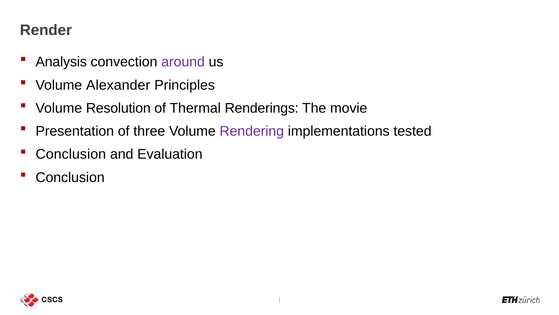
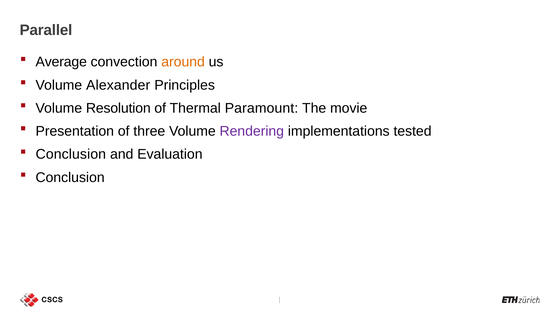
Render: Render -> Parallel
Analysis: Analysis -> Average
around colour: purple -> orange
Renderings: Renderings -> Paramount
